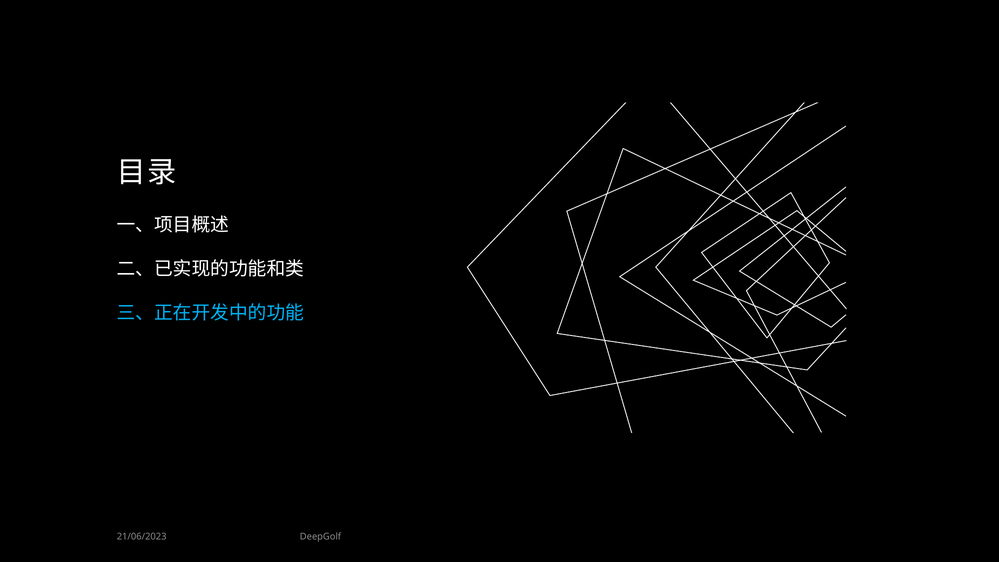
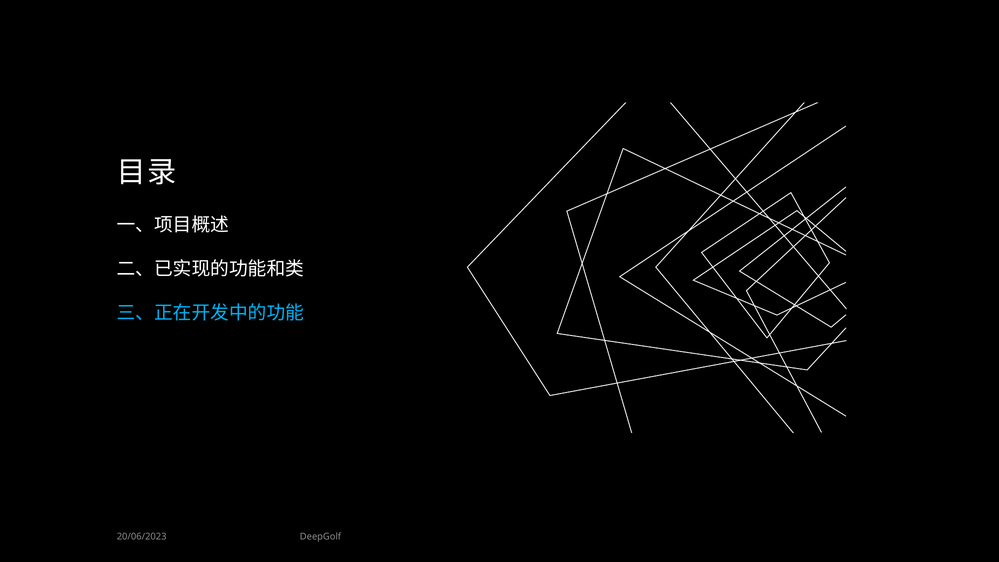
21/06/2023: 21/06/2023 -> 20/06/2023
